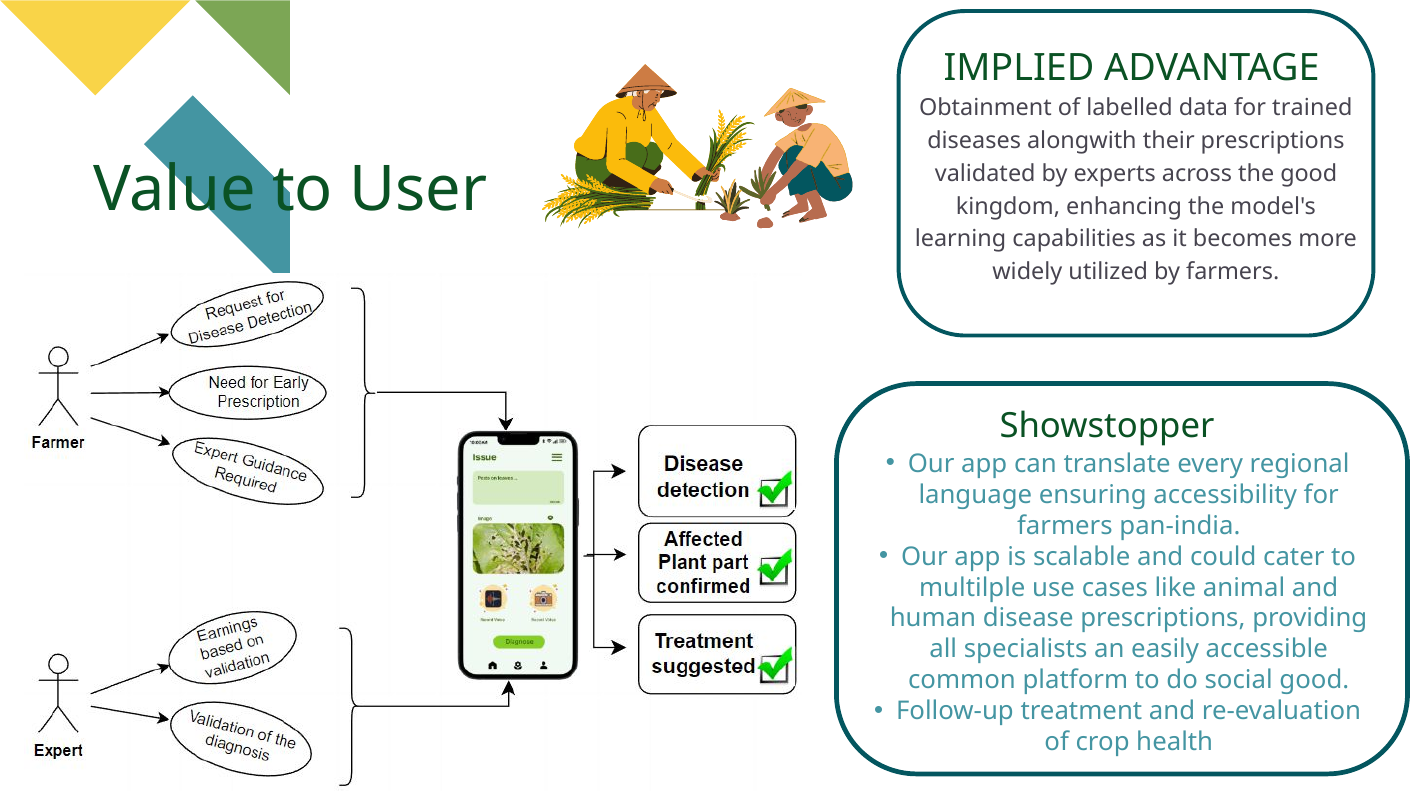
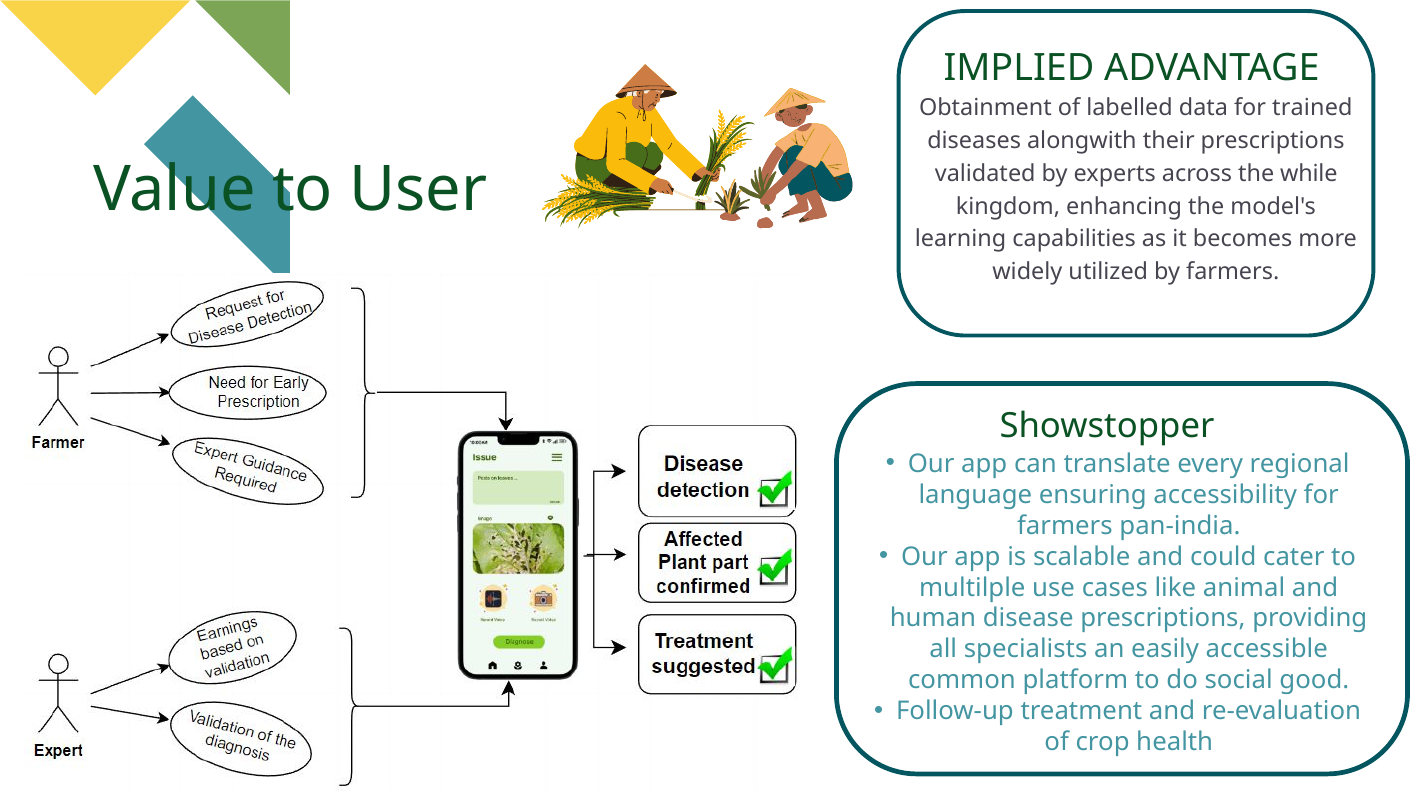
the good: good -> while
